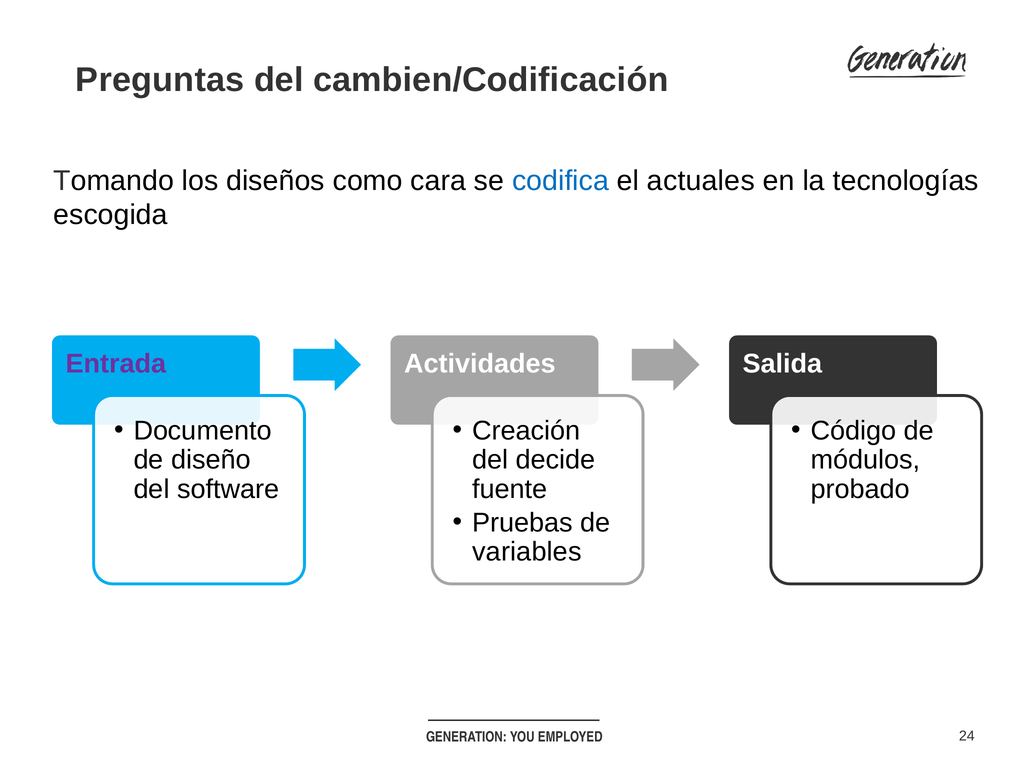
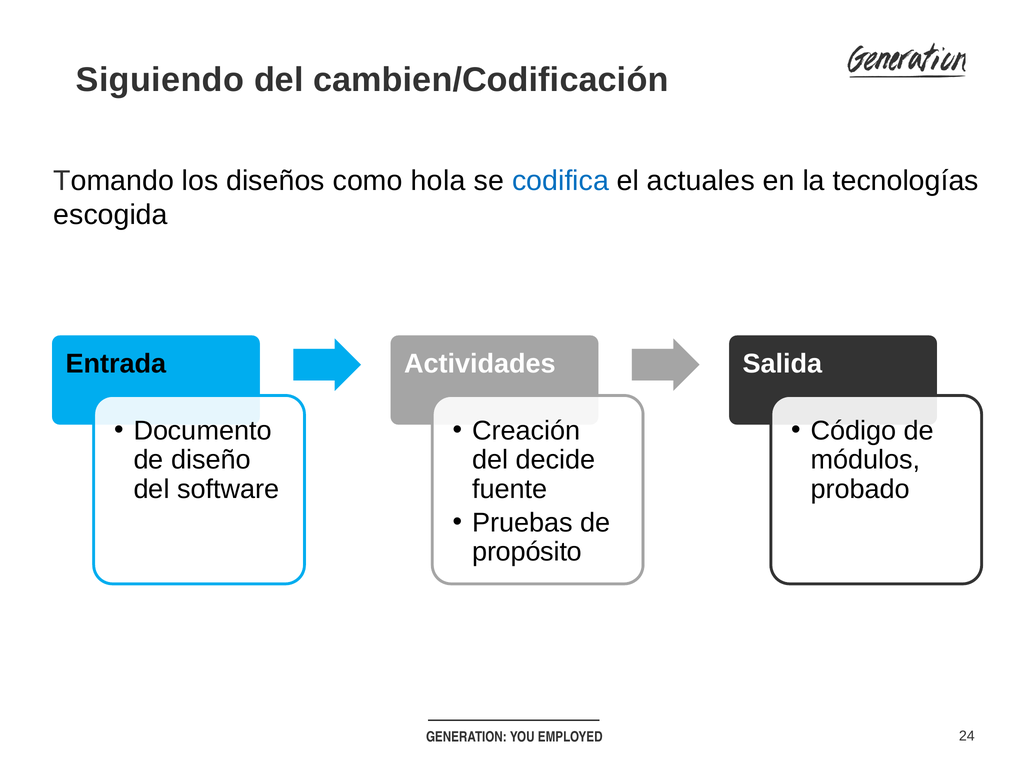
Preguntas: Preguntas -> Siguiendo
cara: cara -> hola
Entrada colour: purple -> black
variables: variables -> propósito
